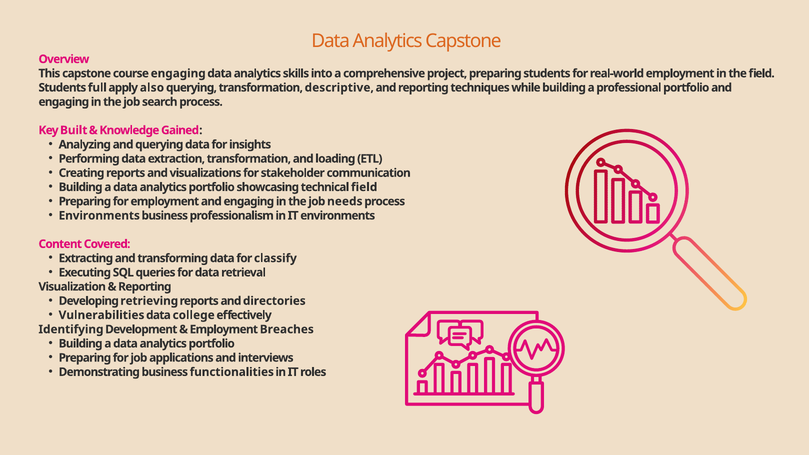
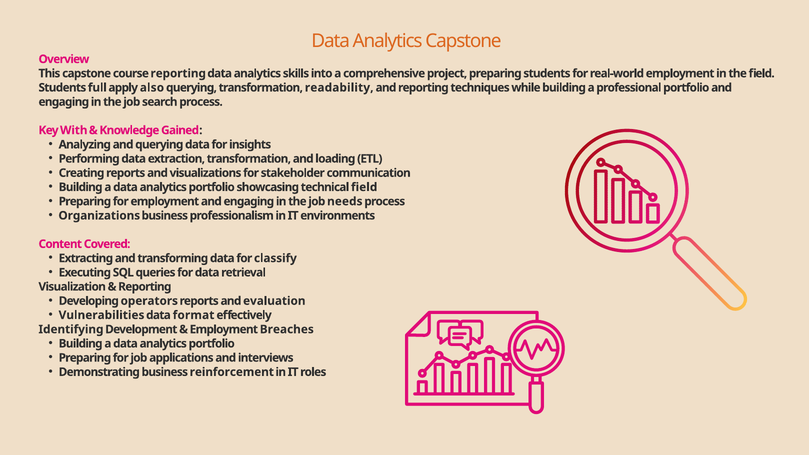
course engaging: engaging -> reporting
descriptive: descriptive -> readability
Built: Built -> With
Environments at (99, 216): Environments -> Organizations
retrieving: retrieving -> operators
directories: directories -> evaluation
college: college -> format
functionalities: functionalities -> reinforcement
